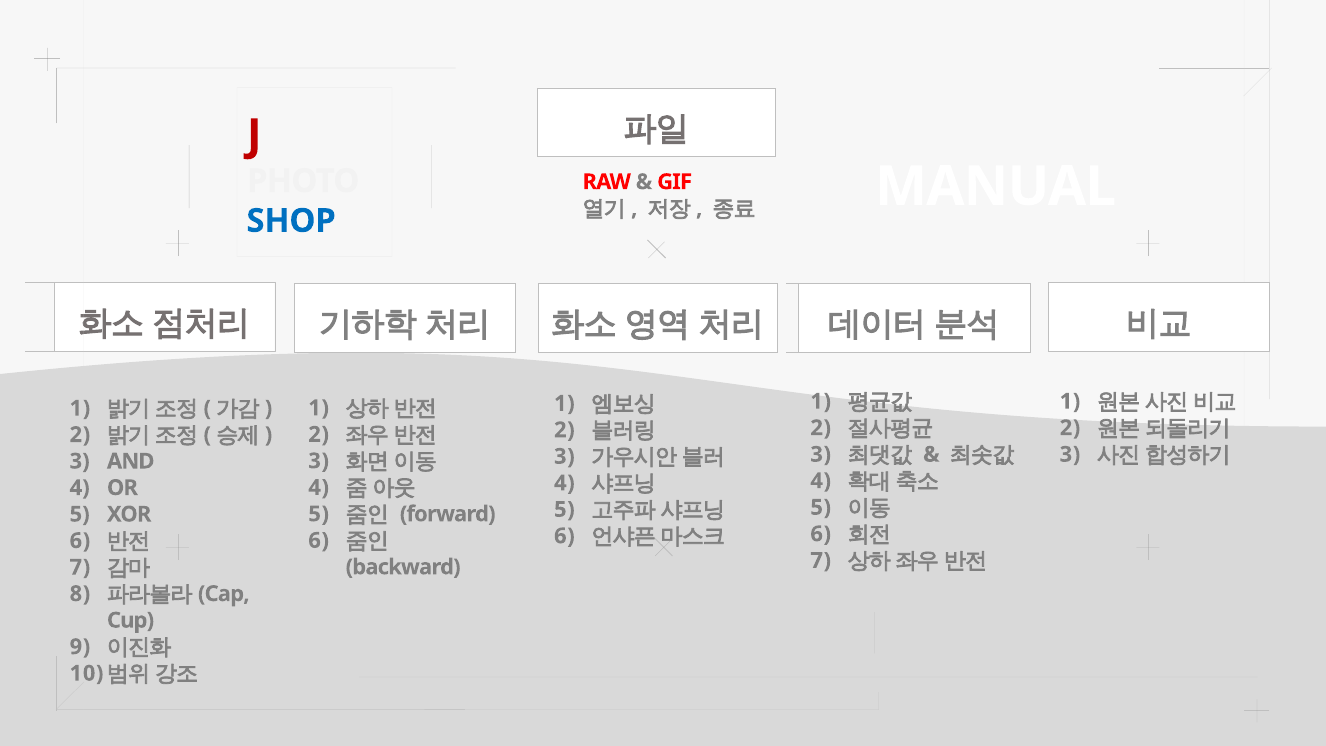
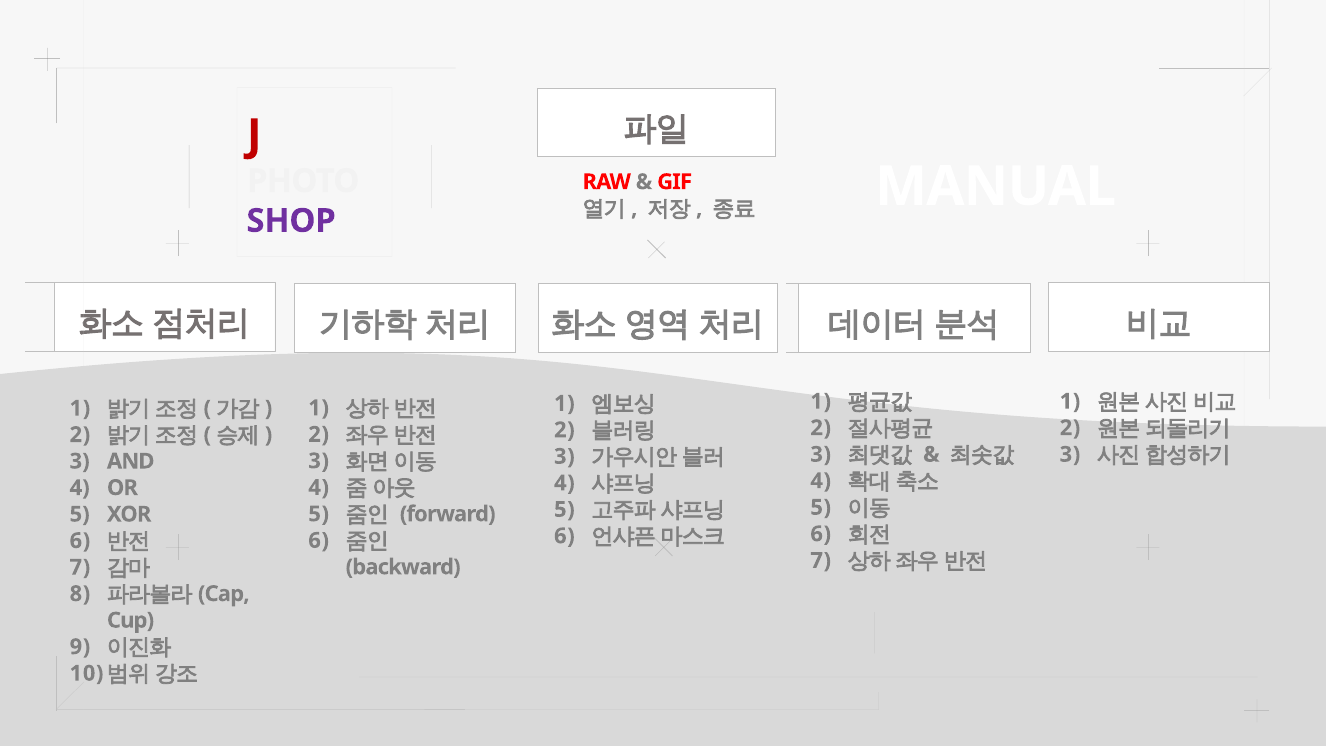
SHOP colour: blue -> purple
